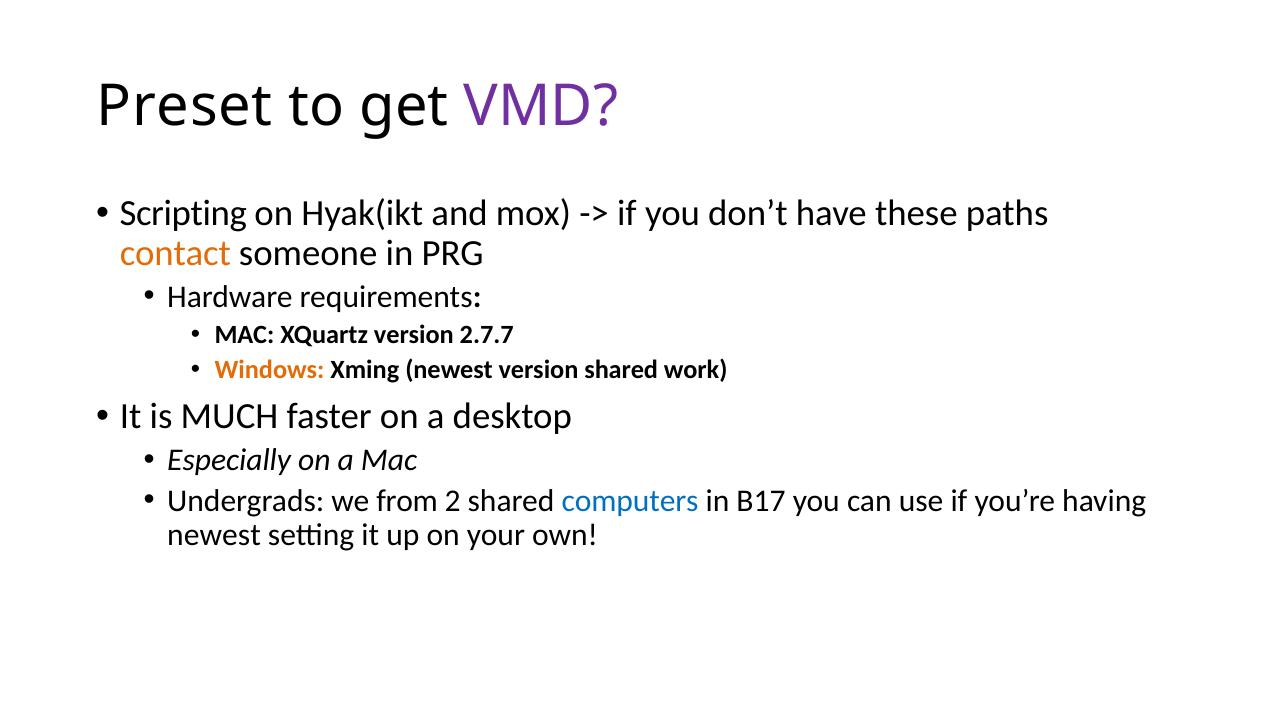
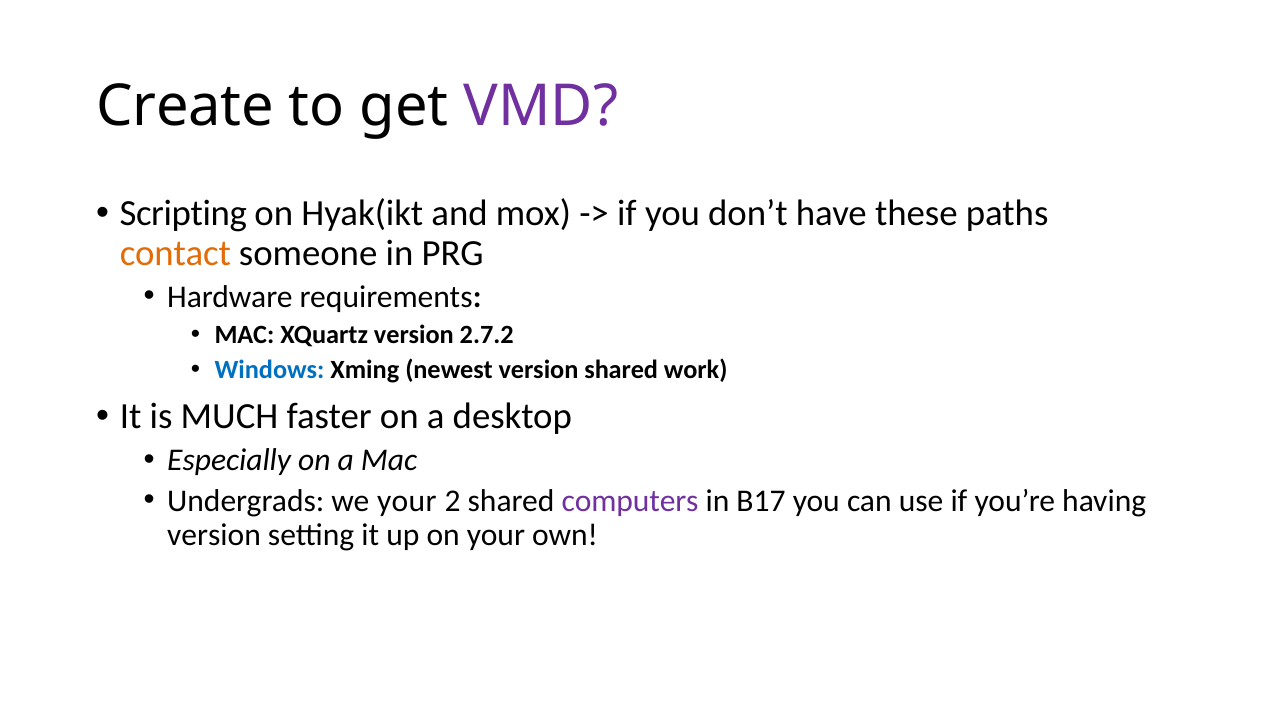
Preset: Preset -> Create
2.7.7: 2.7.7 -> 2.7.2
Windows colour: orange -> blue
we from: from -> your
computers colour: blue -> purple
newest at (214, 535): newest -> version
